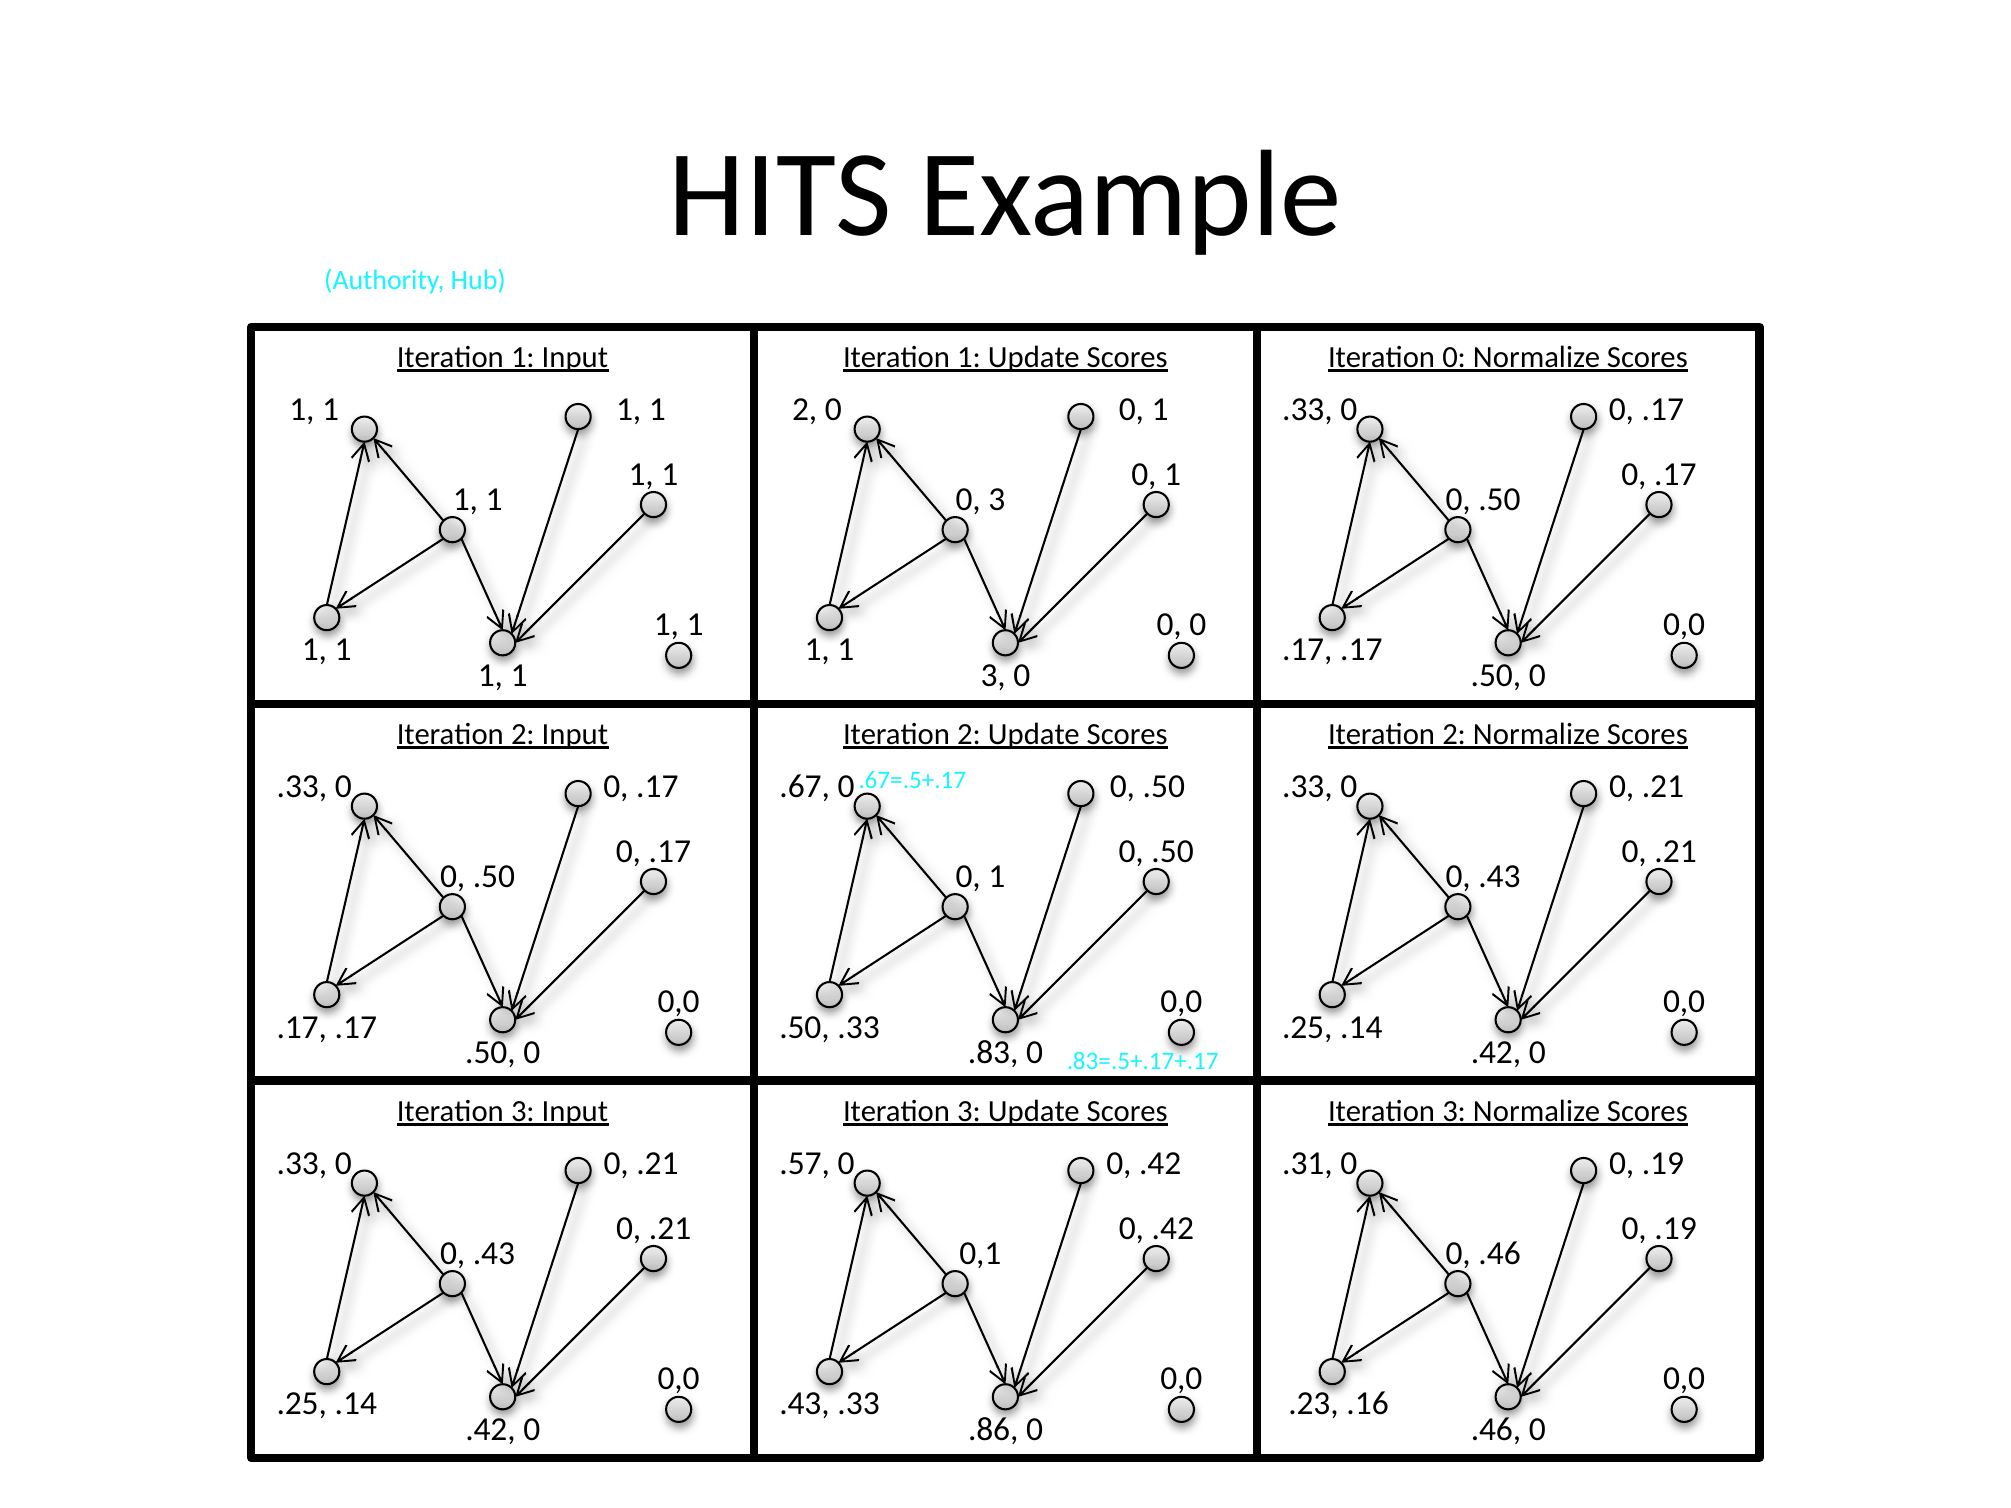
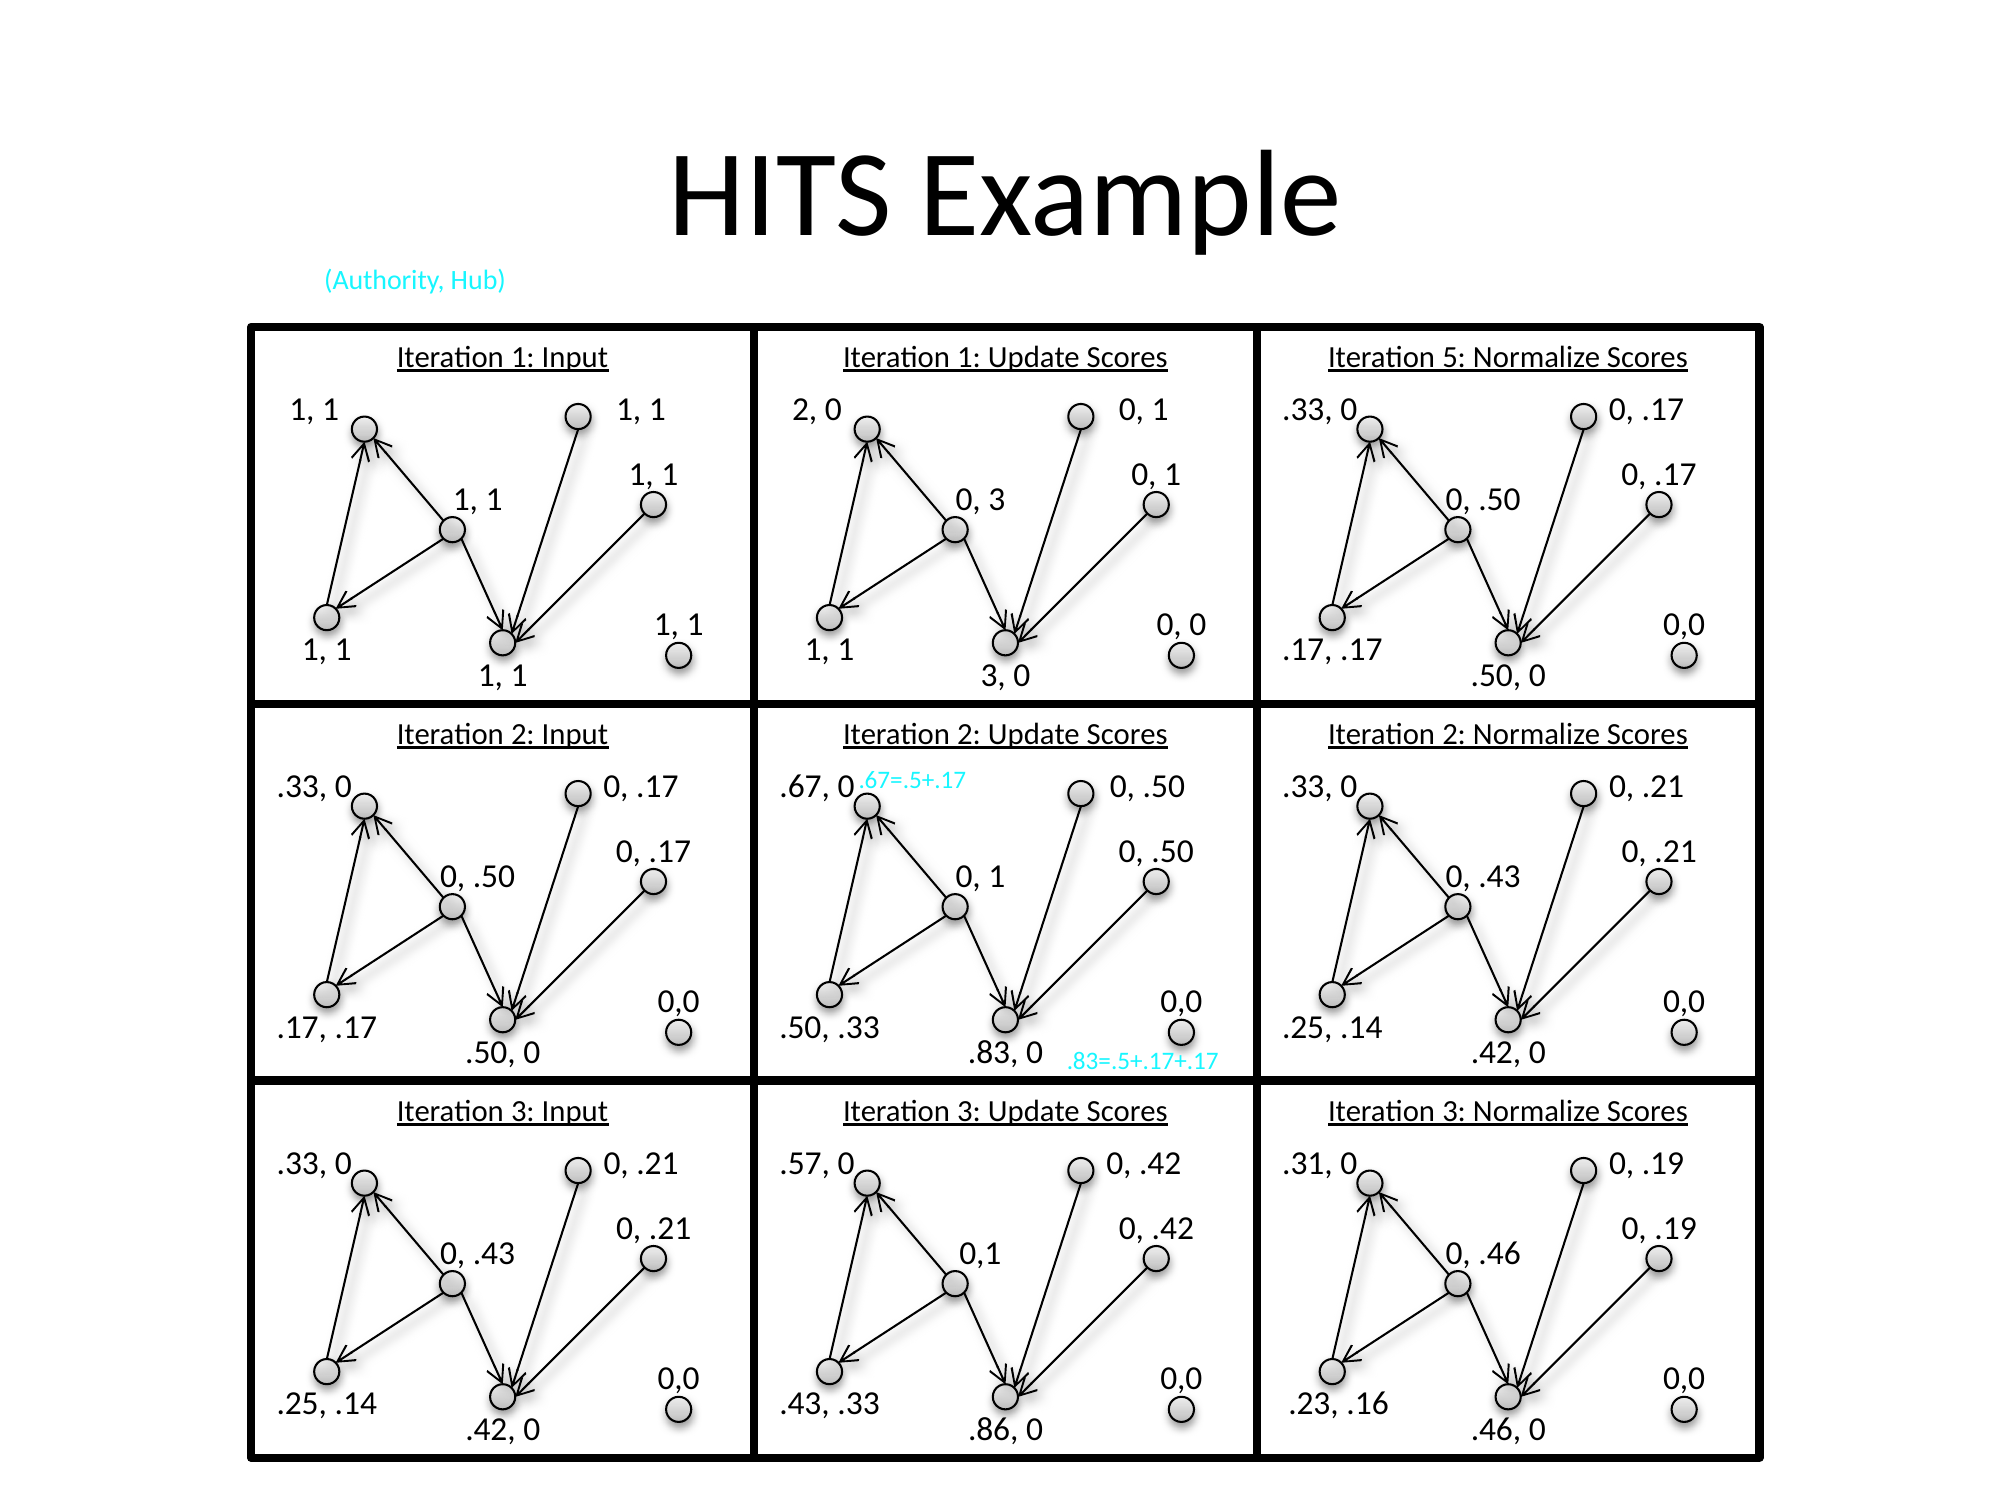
Iteration 0: 0 -> 5
